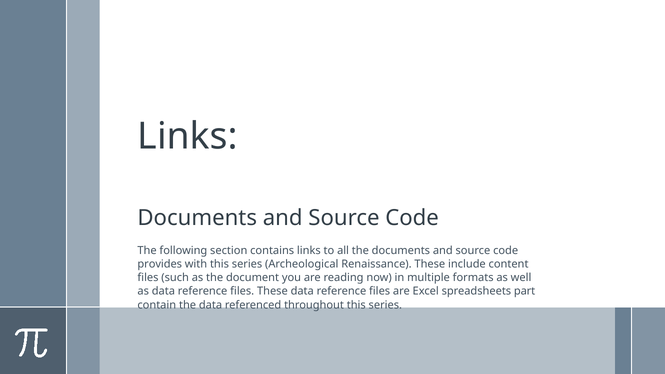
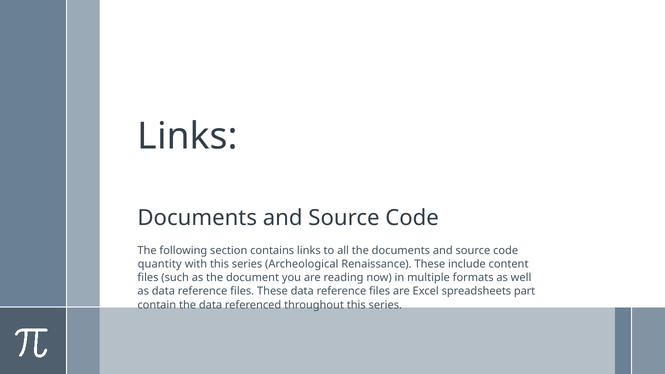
provides: provides -> quantity
